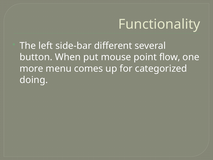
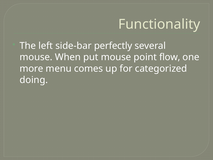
different: different -> perfectly
button at (36, 57): button -> mouse
